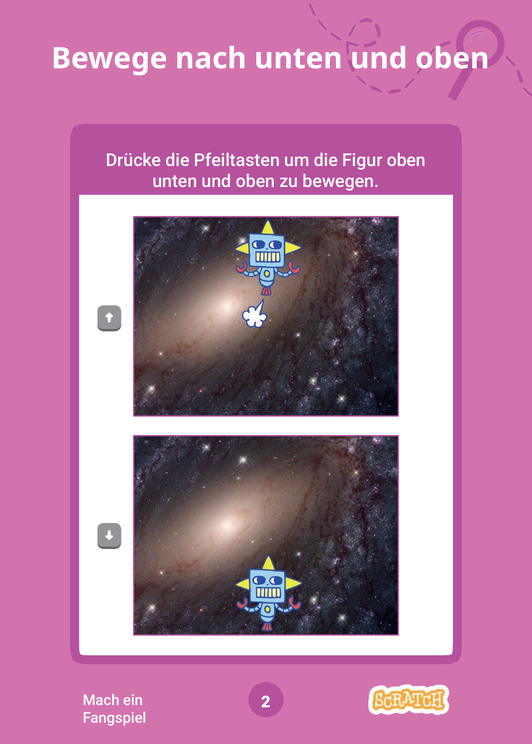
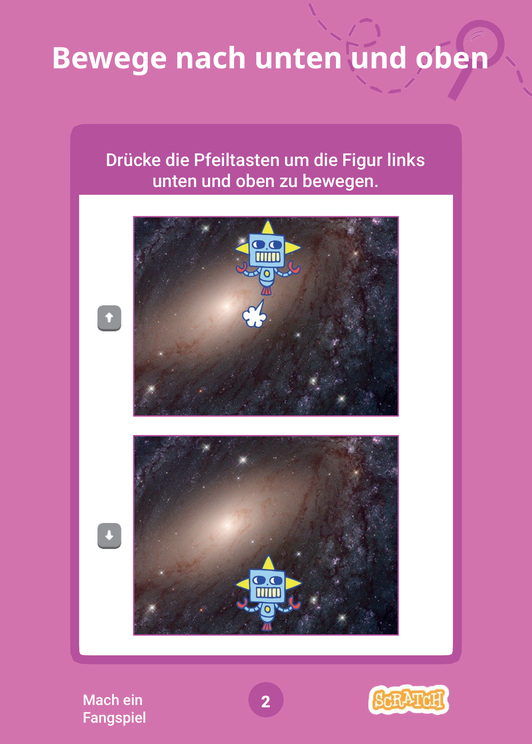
Figur oben: oben -> links
